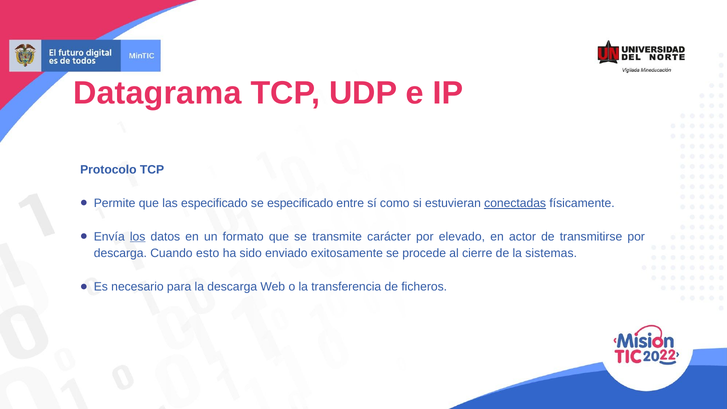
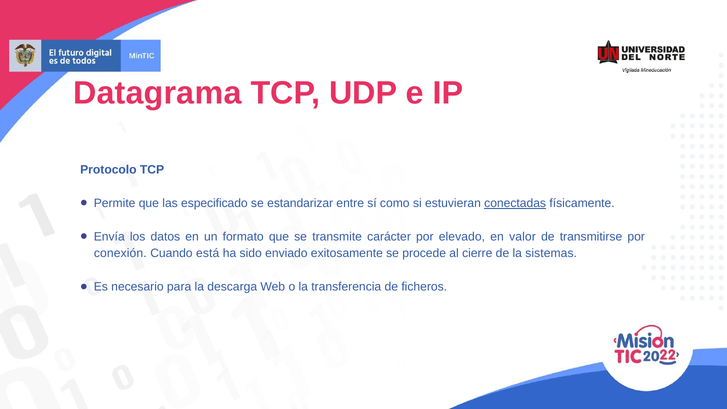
se especificado: especificado -> estandarizar
los underline: present -> none
actor: actor -> valor
descarga at (120, 253): descarga -> conexión
esto: esto -> está
